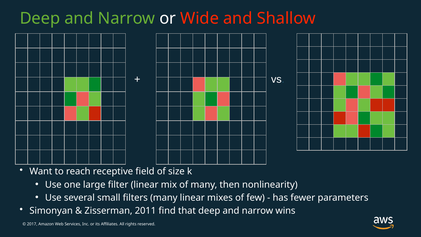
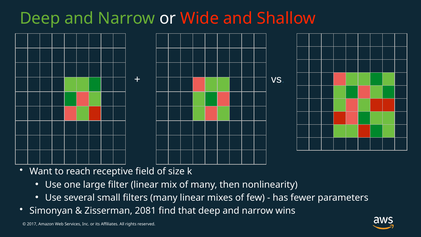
2011: 2011 -> 2081
